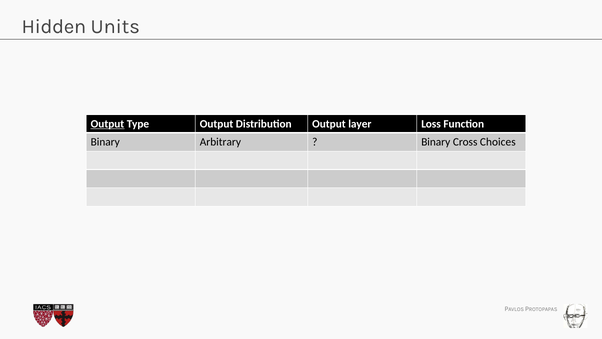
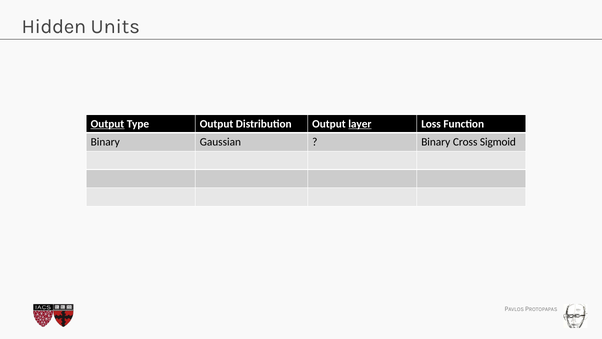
layer underline: none -> present
Arbitrary: Arbitrary -> Gaussian
Choices: Choices -> Sigmoid
